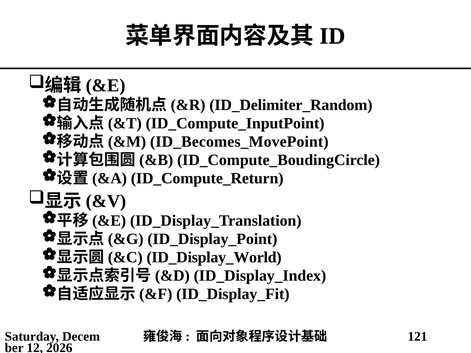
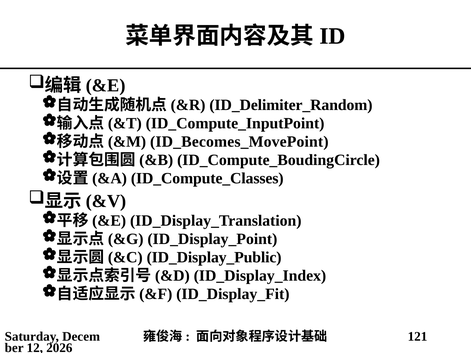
ID_Compute_Return: ID_Compute_Return -> ID_Compute_Classes
ID_Display_World: ID_Display_World -> ID_Display_Public
